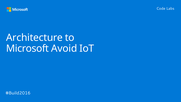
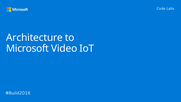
Avoid: Avoid -> Video
